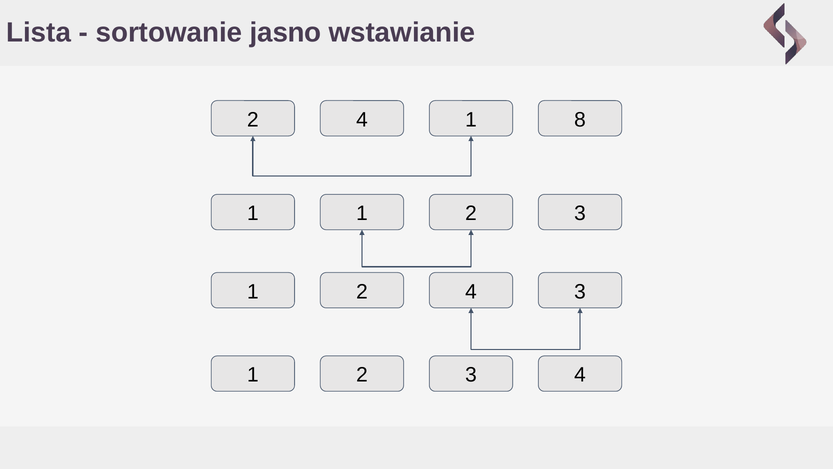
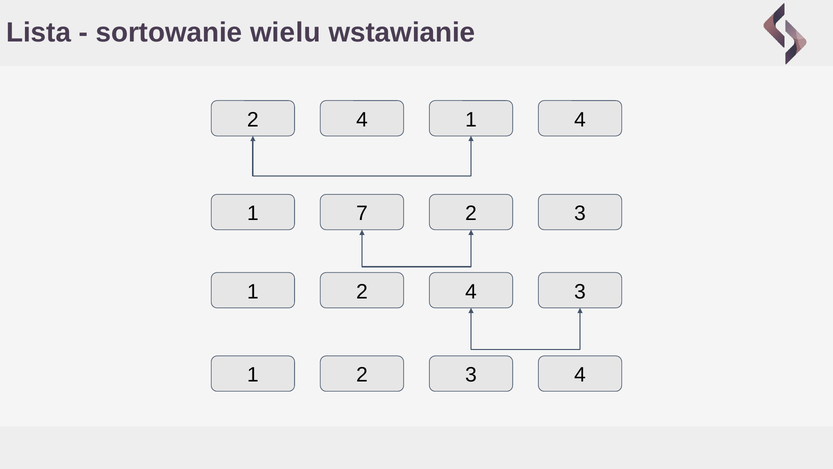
jasno: jasno -> wielu
1 8: 8 -> 4
1 1: 1 -> 7
